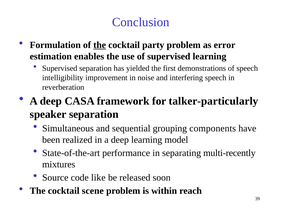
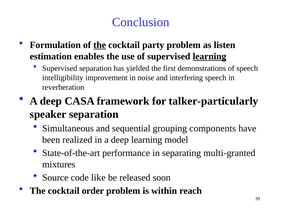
error: error -> listen
learning at (209, 56) underline: none -> present
multi-recently: multi-recently -> multi-granted
scene: scene -> order
